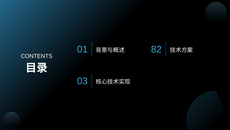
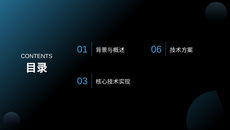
82: 82 -> 06
